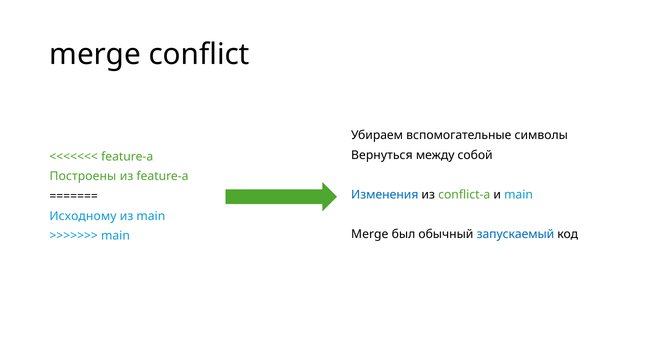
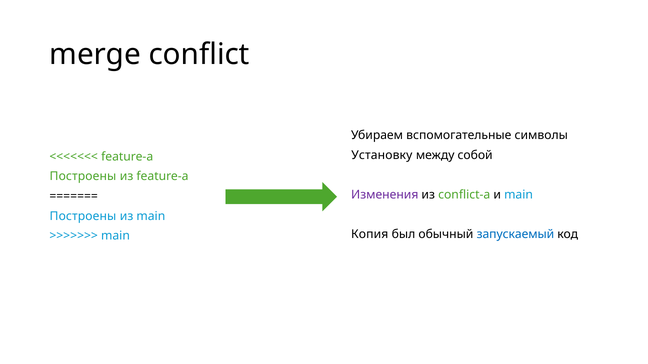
Вернуться: Вернуться -> Установку
Изменения colour: blue -> purple
Исходному at (83, 216): Исходному -> Построены
Merge at (370, 235): Merge -> Копия
